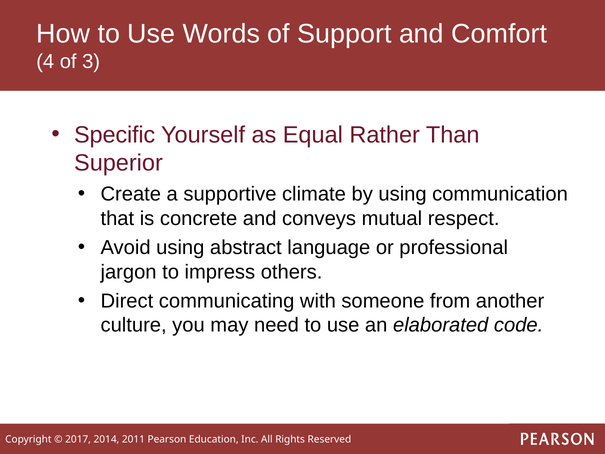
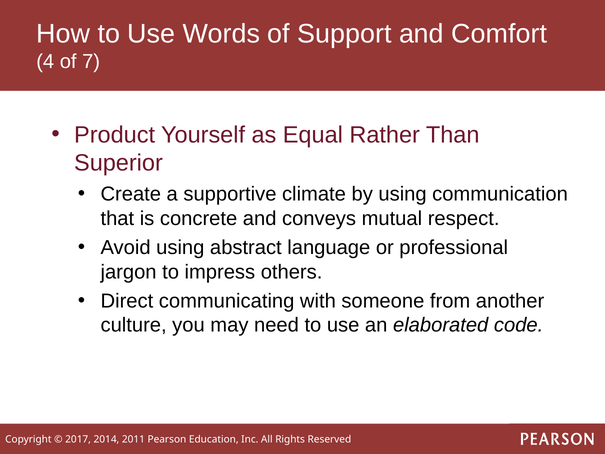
3: 3 -> 7
Specific: Specific -> Product
